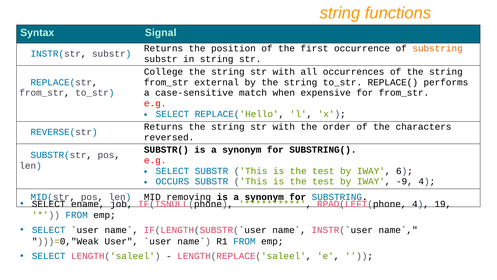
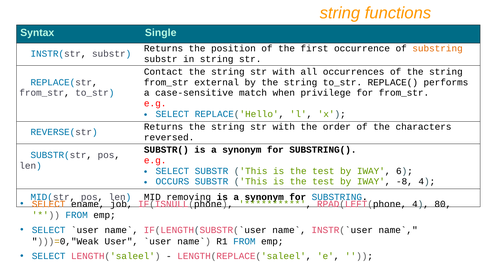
Signal: Signal -> Single
College: College -> Contact
expensive: expensive -> privilege
-9: -9 -> -8
SELECT at (49, 204) colour: black -> orange
19: 19 -> 80
